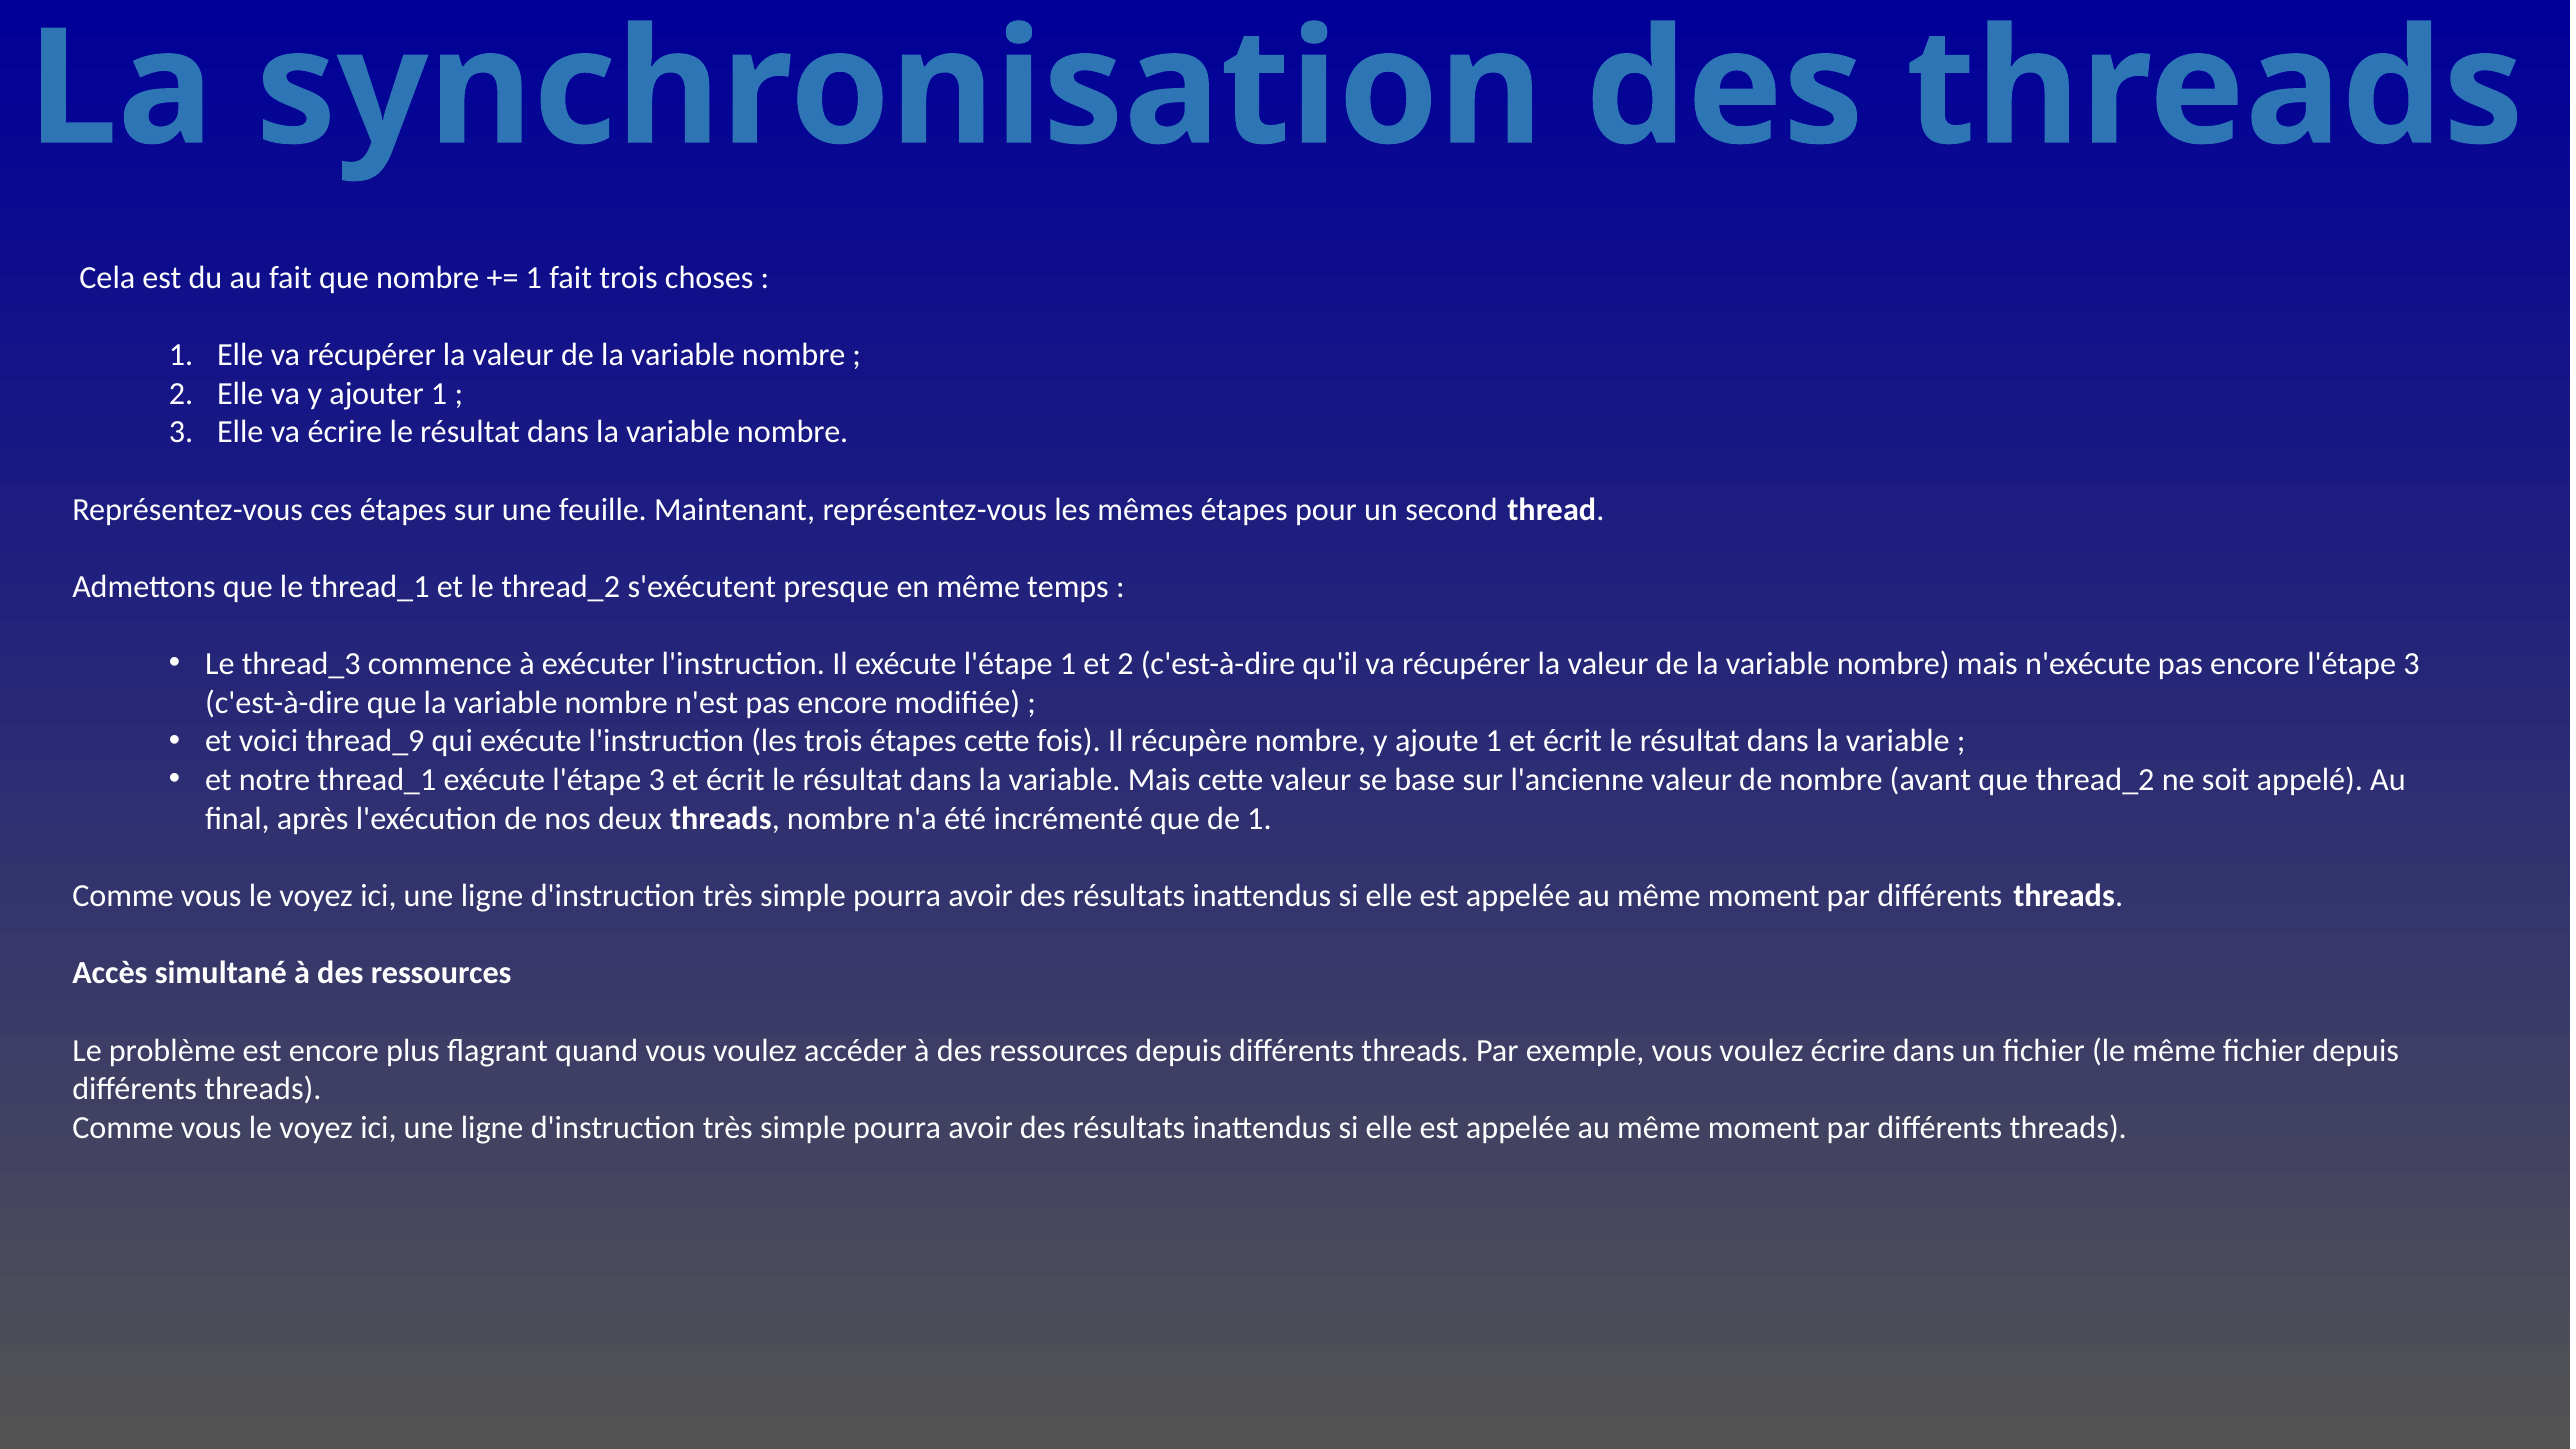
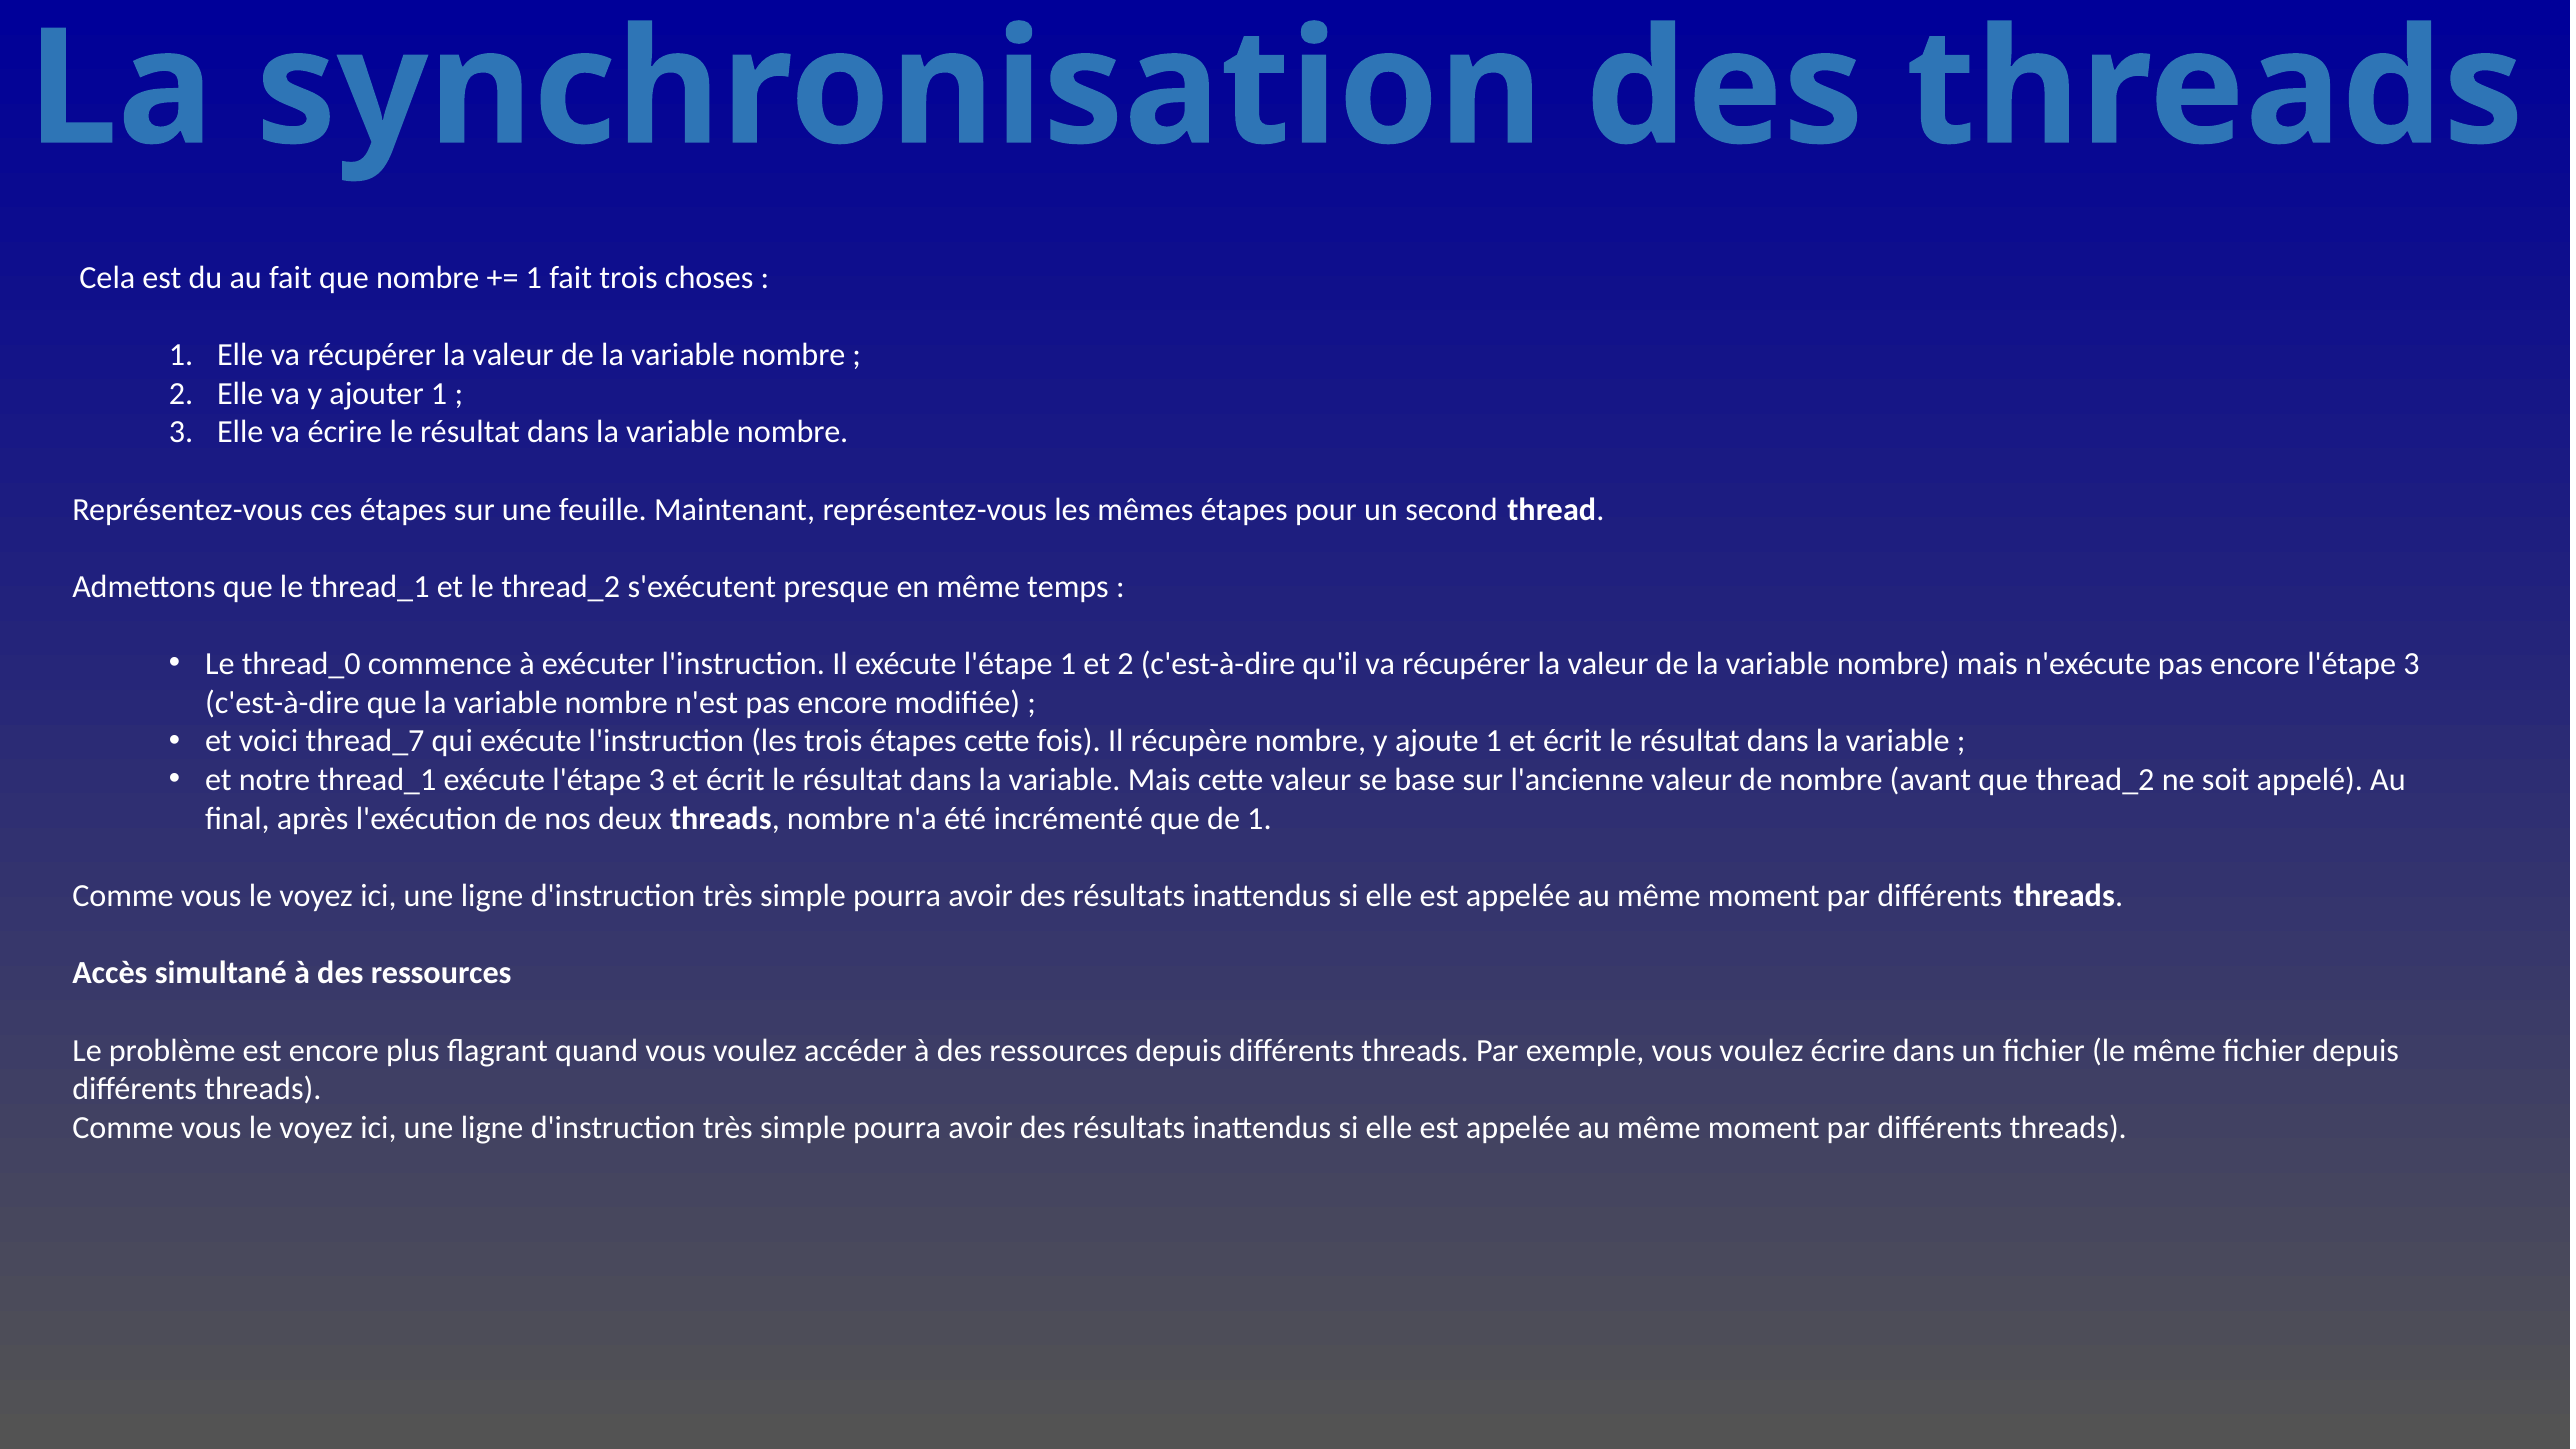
thread_3: thread_3 -> thread_0
thread_9: thread_9 -> thread_7
